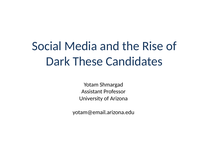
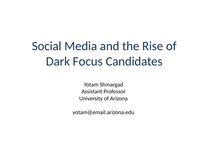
These: These -> Focus
